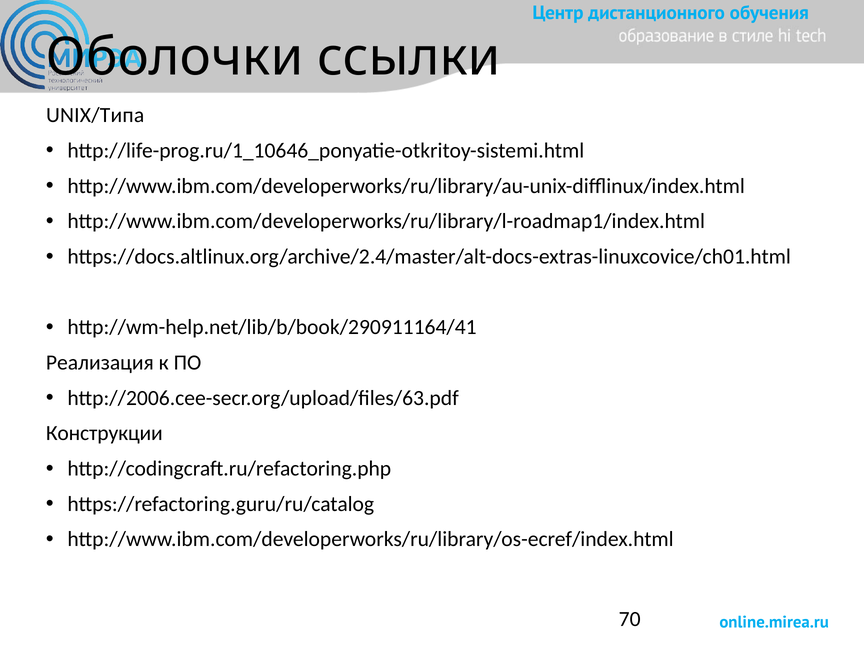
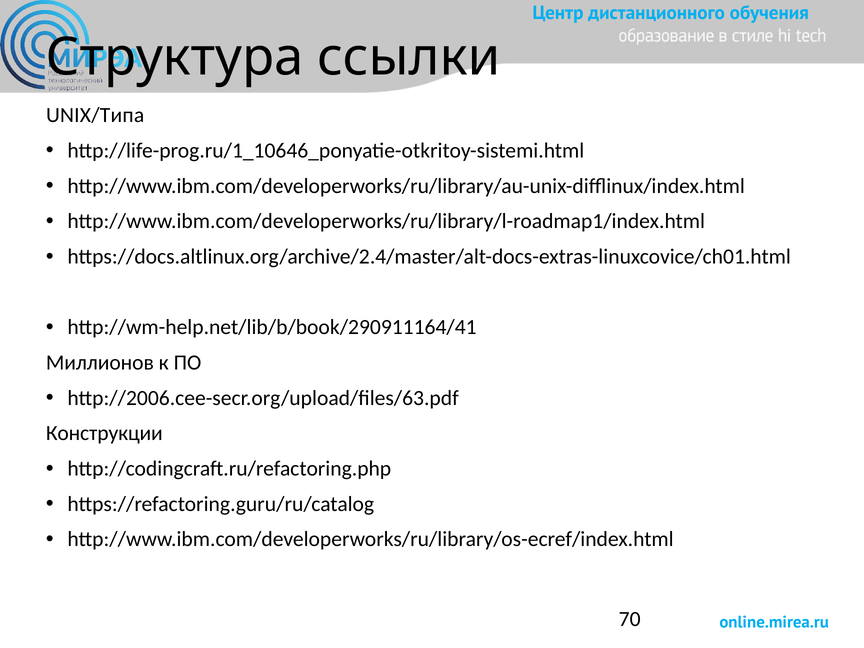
Оболочки: Оболочки -> Структура
Реализация: Реализация -> Миллионов
